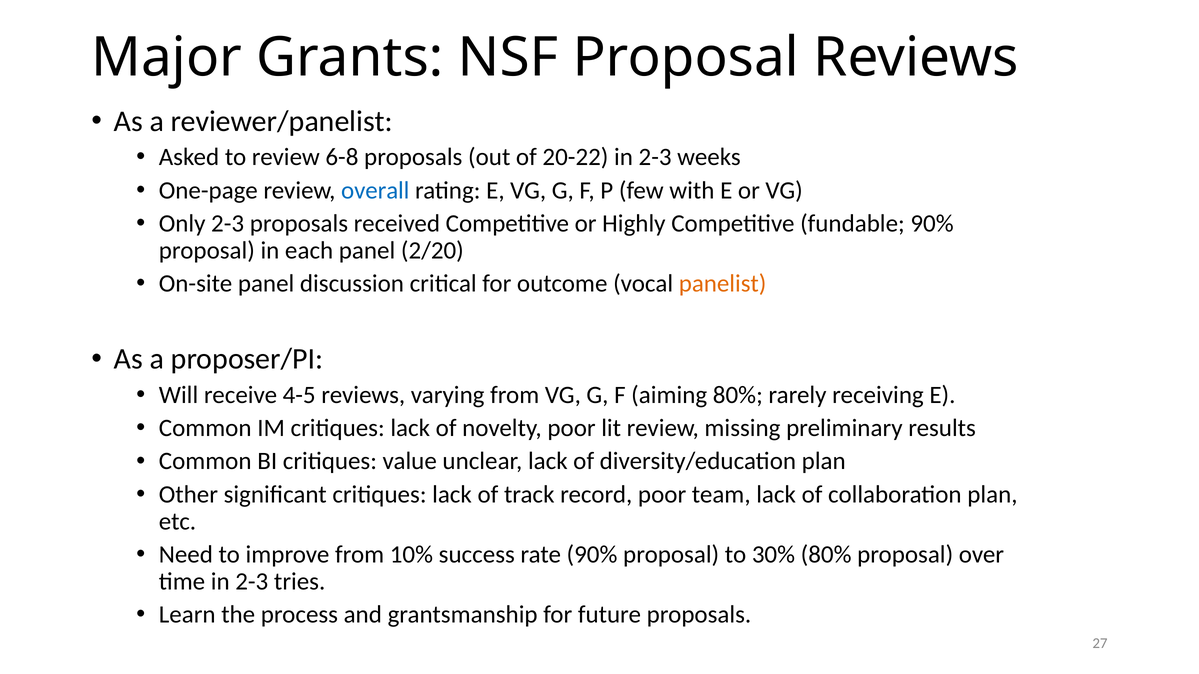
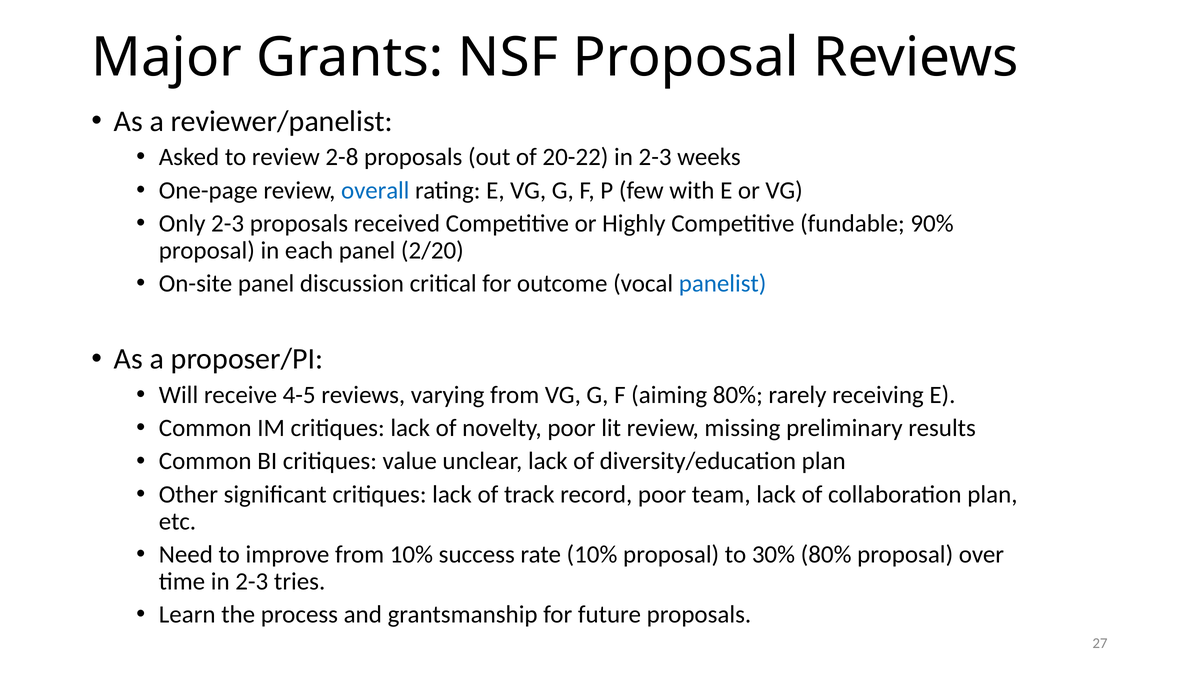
6-8: 6-8 -> 2-8
panelist colour: orange -> blue
rate 90%: 90% -> 10%
